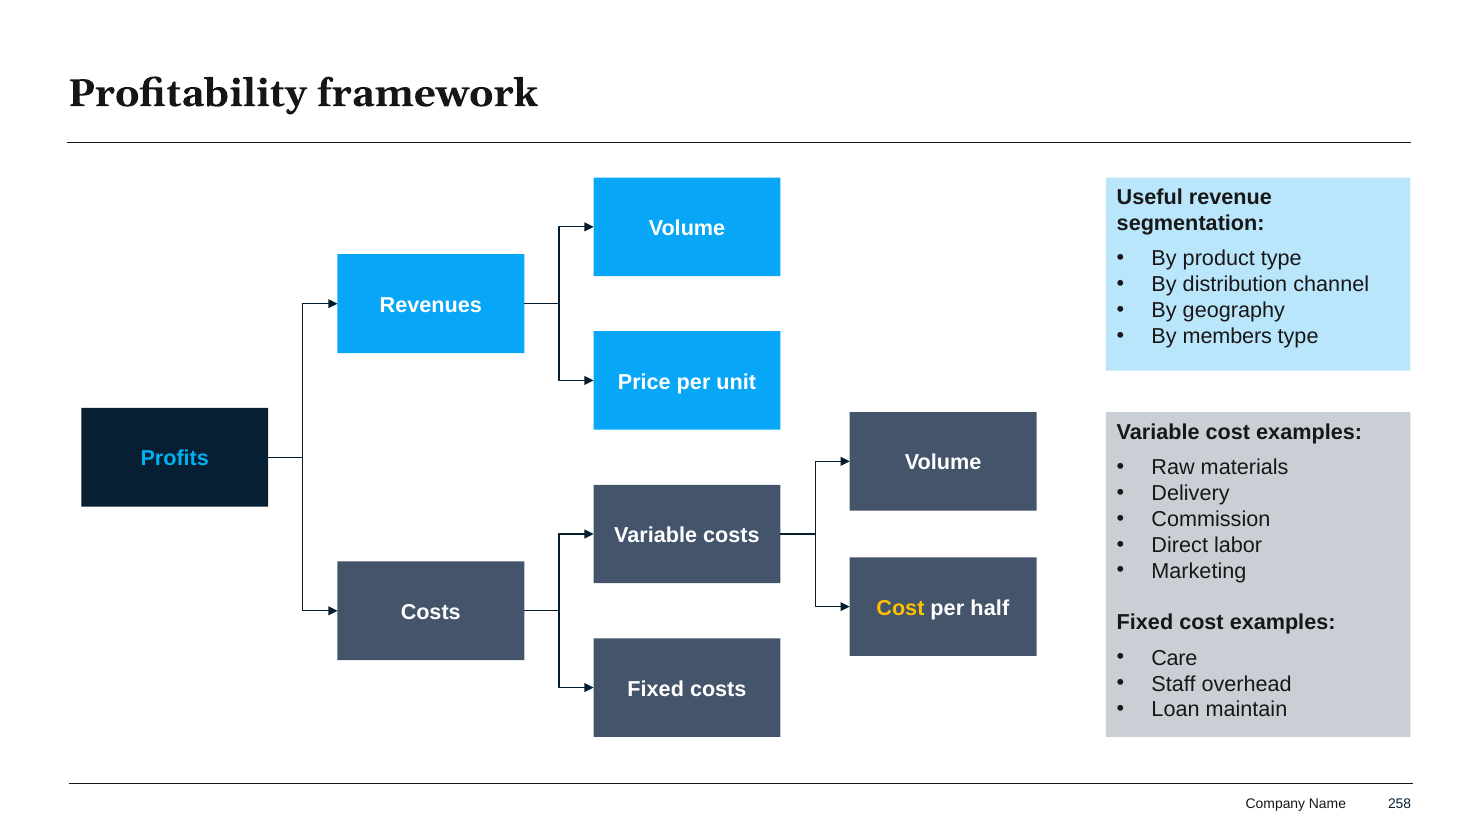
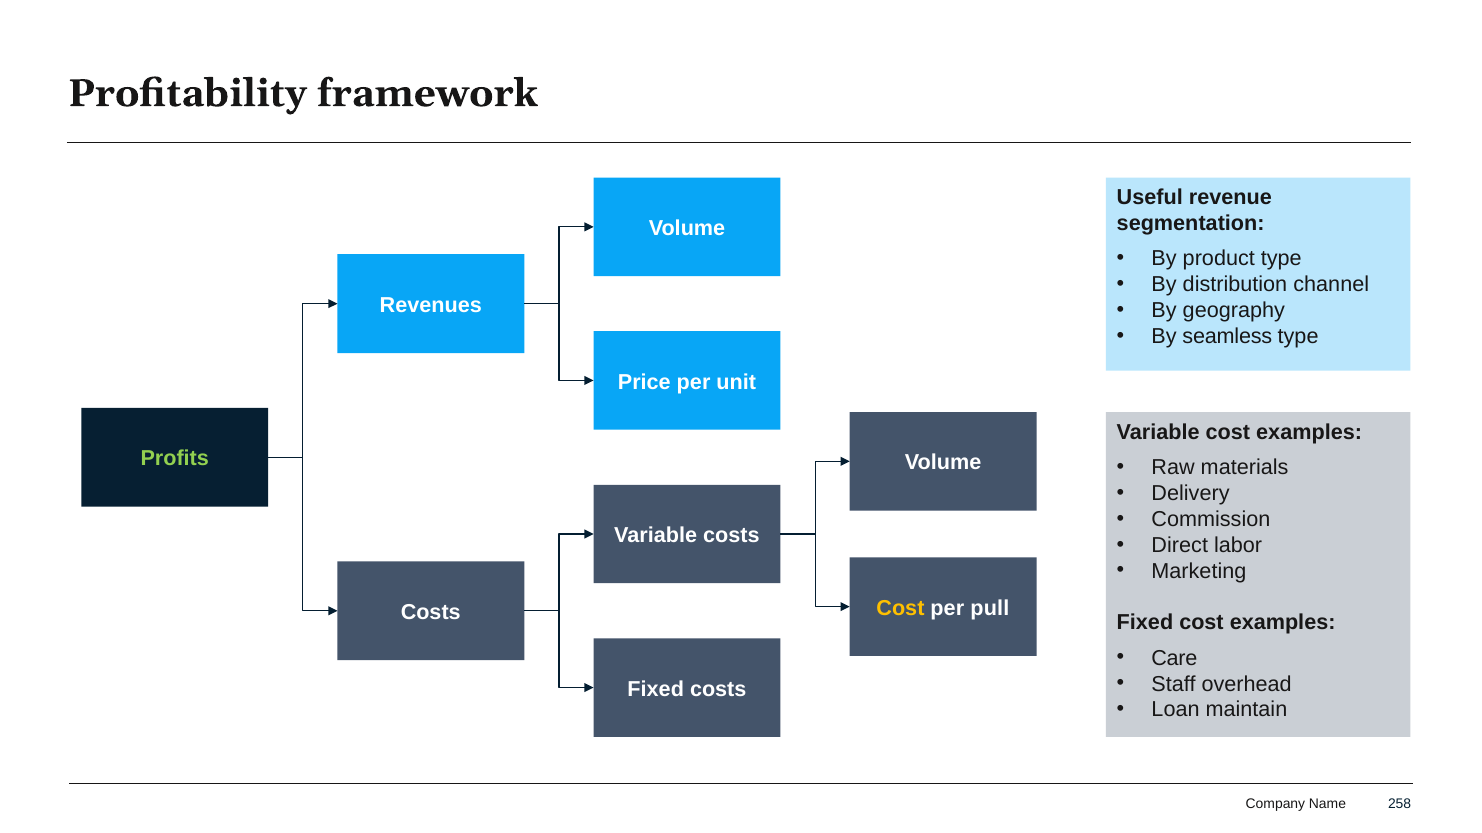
members: members -> seamless
Profits colour: light blue -> light green
half: half -> pull
